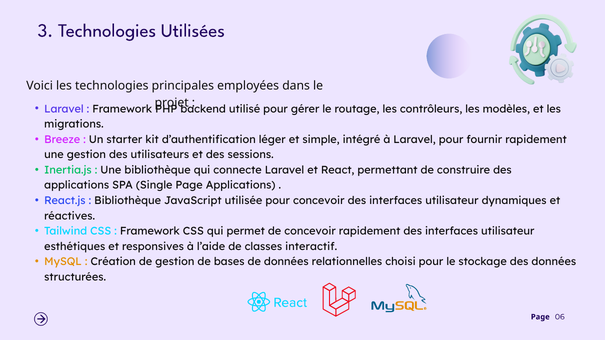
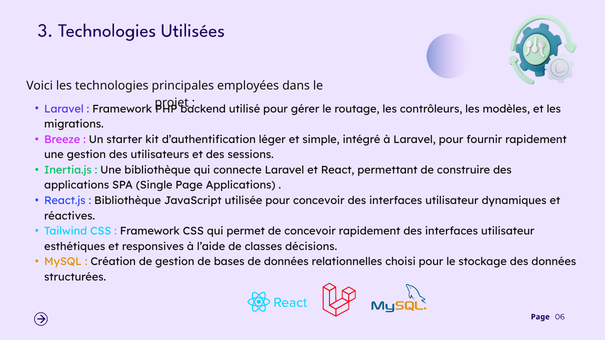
interactif: interactif -> décisions
